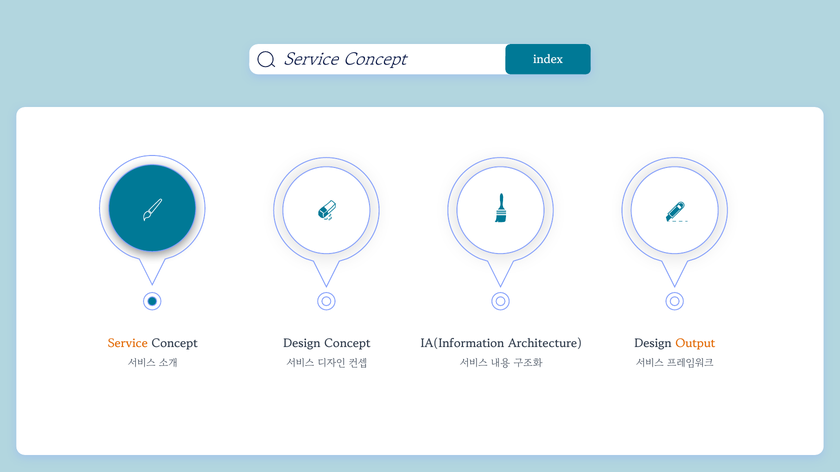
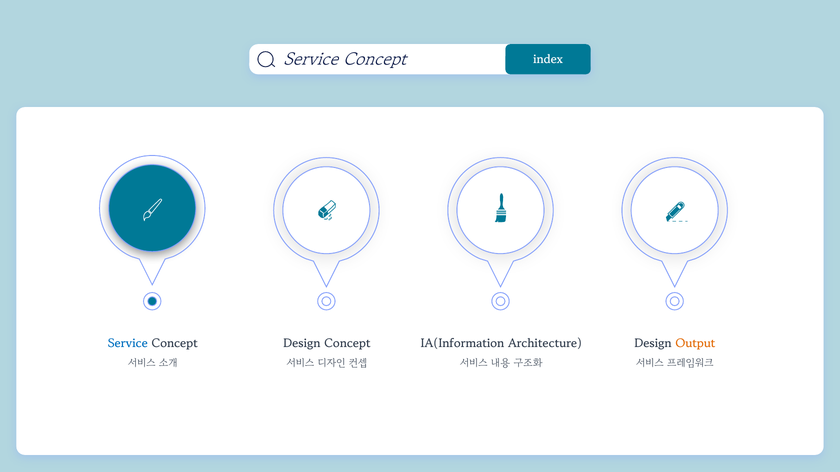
Service at (128, 344) colour: orange -> blue
